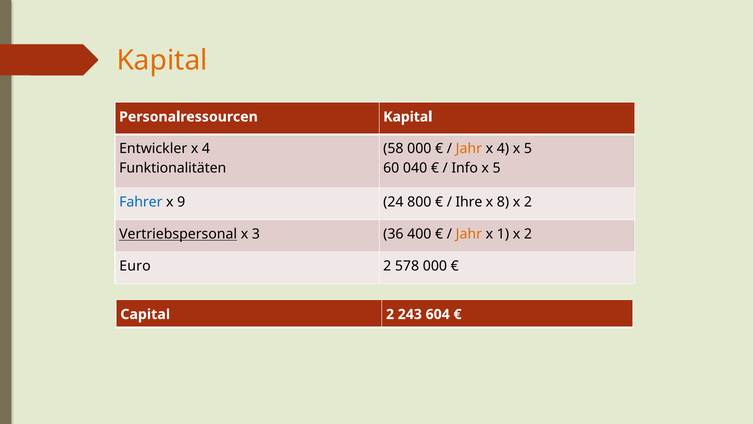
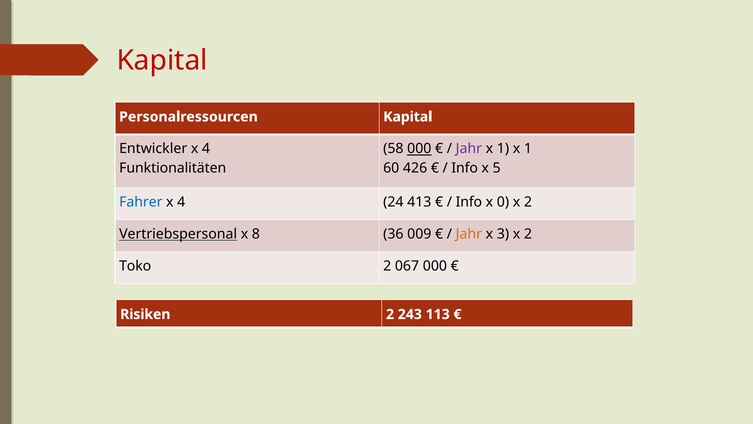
Kapital at (162, 60) colour: orange -> red
000 at (419, 149) underline: none -> present
Jahr at (469, 149) colour: orange -> purple
4 at (503, 149): 4 -> 1
5 at (528, 149): 5 -> 1
040: 040 -> 426
9 at (181, 202): 9 -> 4
800: 800 -> 413
Ihre at (469, 202): Ihre -> Info
8: 8 -> 0
3: 3 -> 8
400: 400 -> 009
1: 1 -> 3
Euro: Euro -> Toko
578: 578 -> 067
Capital: Capital -> Risiken
604: 604 -> 113
